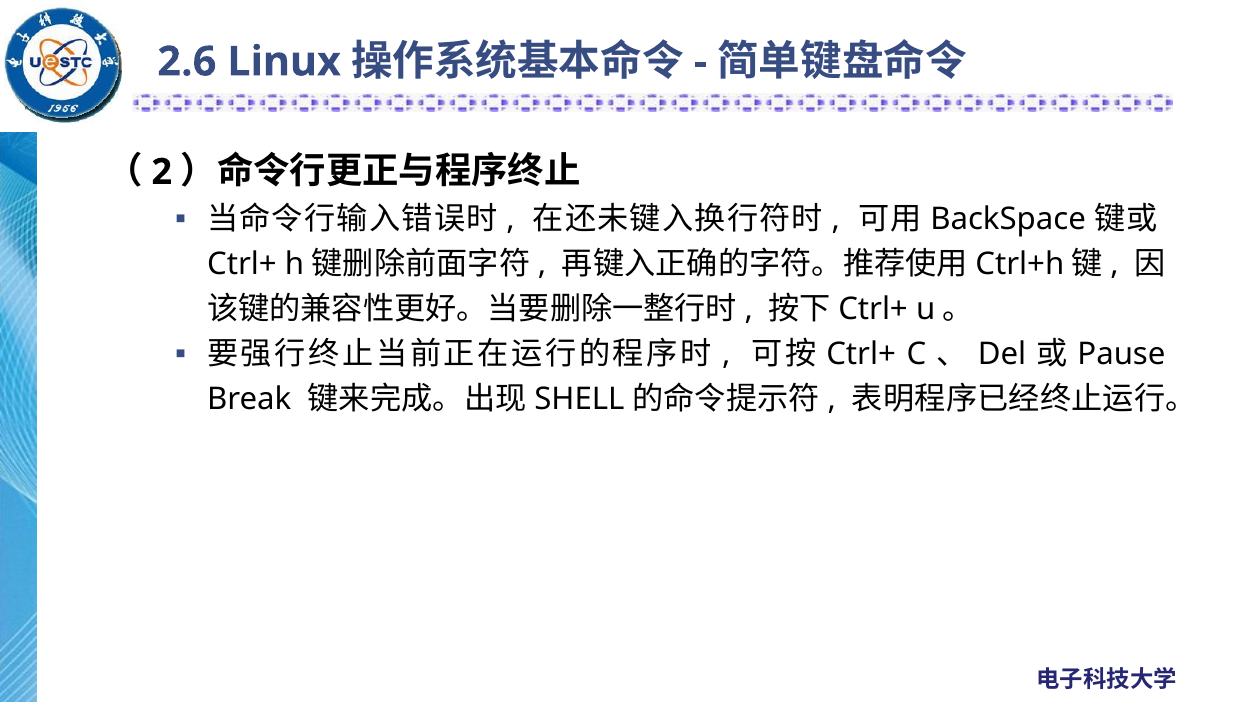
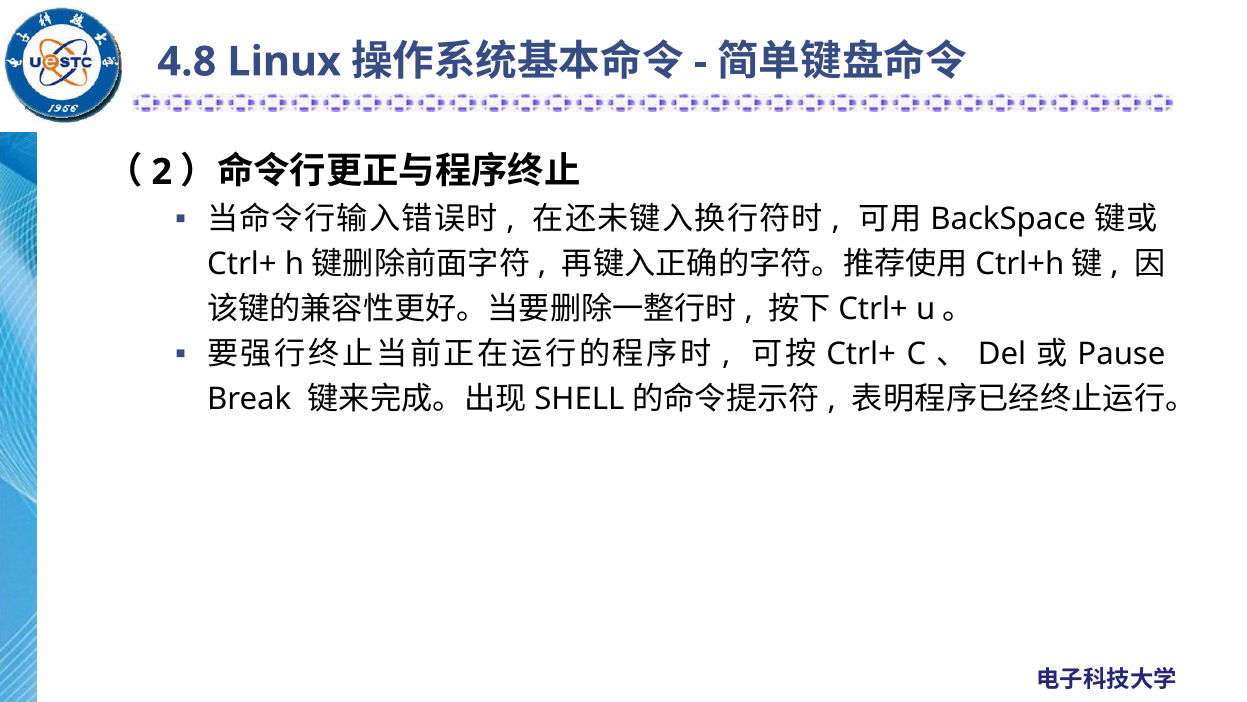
2.6: 2.6 -> 4.8
